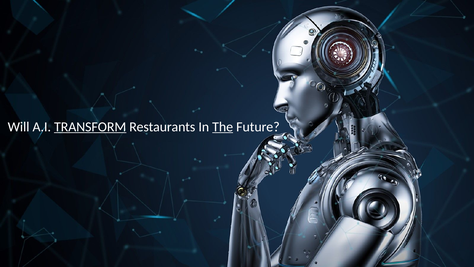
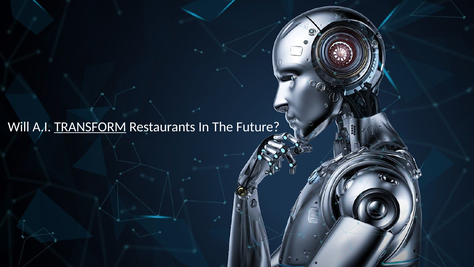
The underline: present -> none
